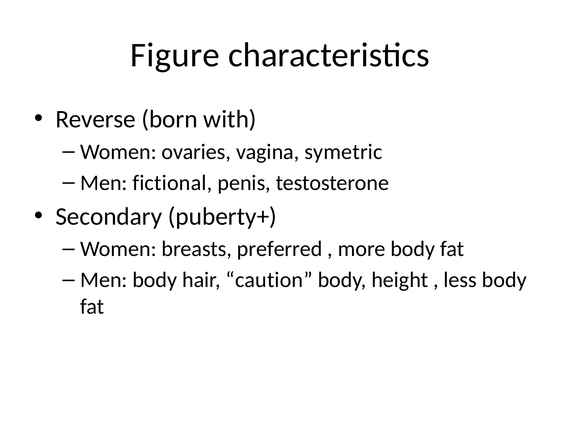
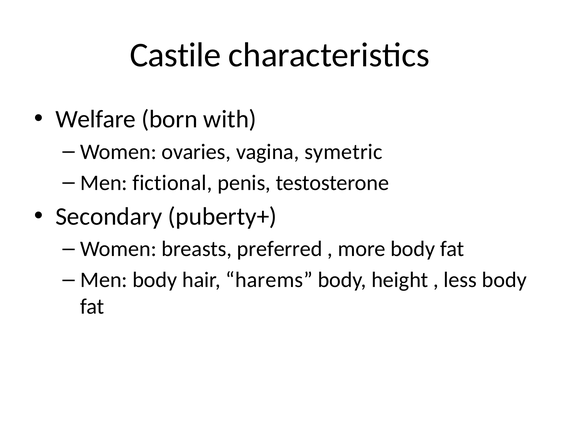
Figure: Figure -> Castile
Reverse: Reverse -> Welfare
caution: caution -> harems
